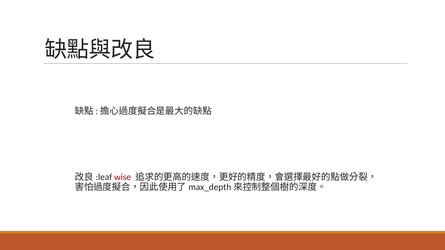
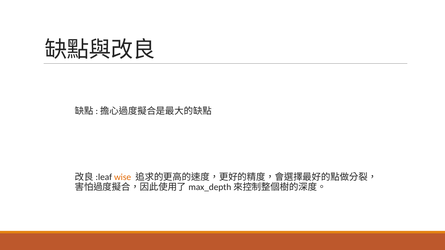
wise colour: red -> orange
